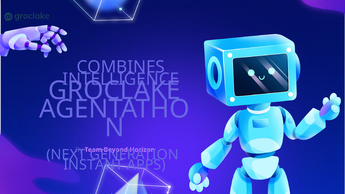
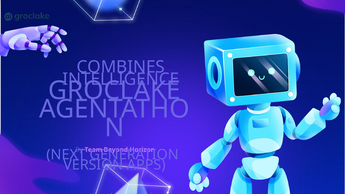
INSTANT: INSTANT -> VERSION
